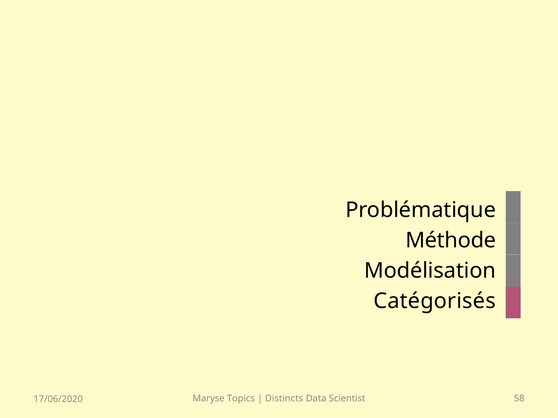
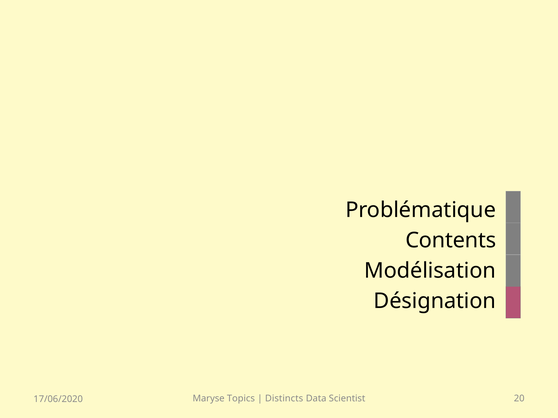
Méthode: Méthode -> Contents
Catégorisés: Catégorisés -> Désignation
58: 58 -> 20
